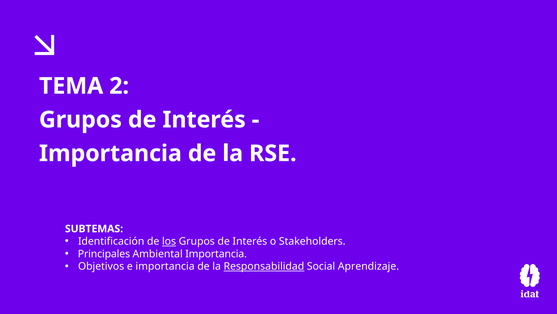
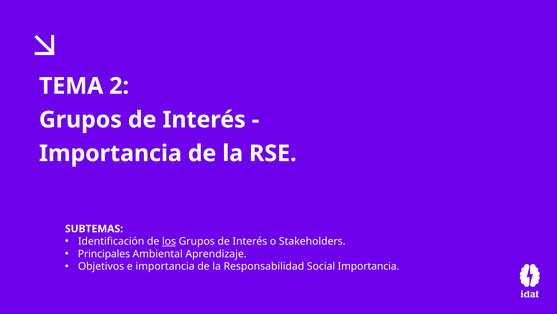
Ambiental Importancia: Importancia -> Aprendizaje
Responsabilidad underline: present -> none
Social Aprendizaje: Aprendizaje -> Importancia
